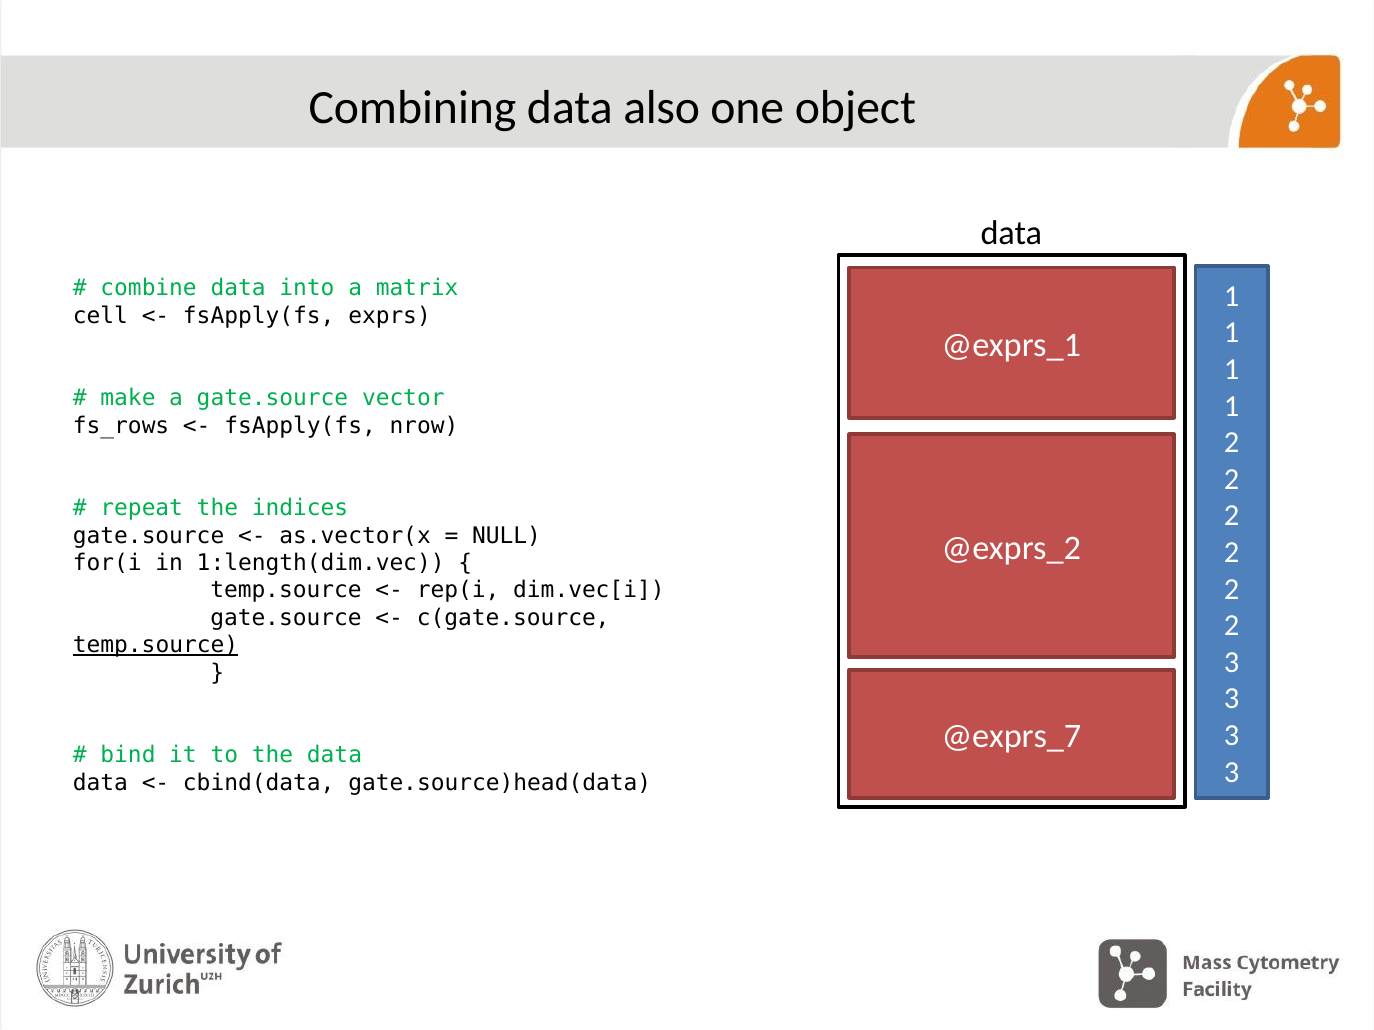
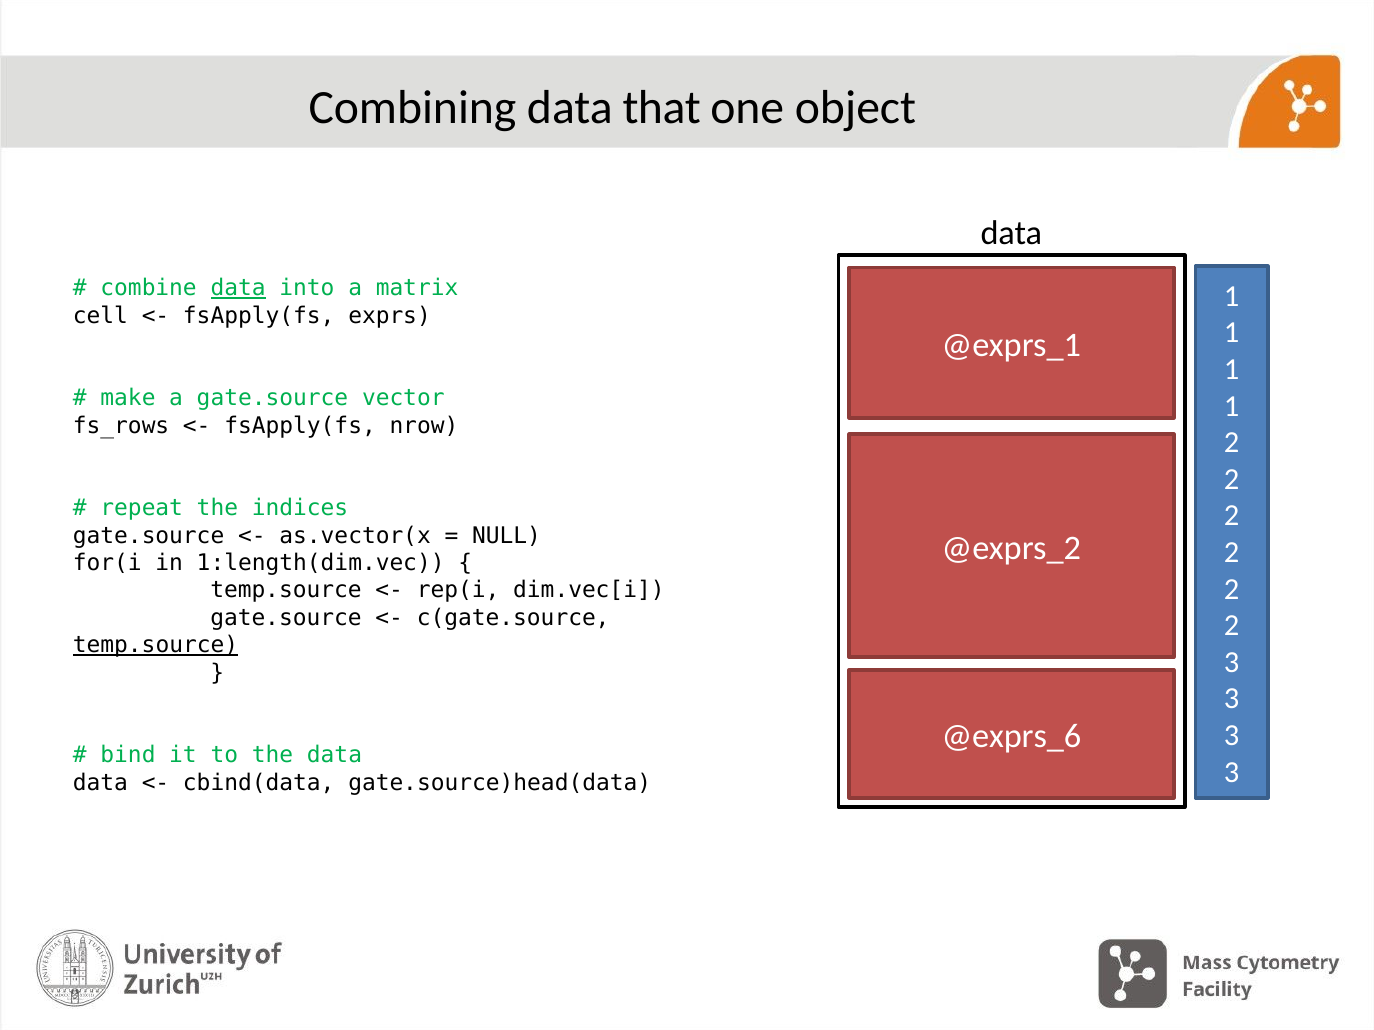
also: also -> that
data at (238, 288) underline: none -> present
@exprs_7: @exprs_7 -> @exprs_6
